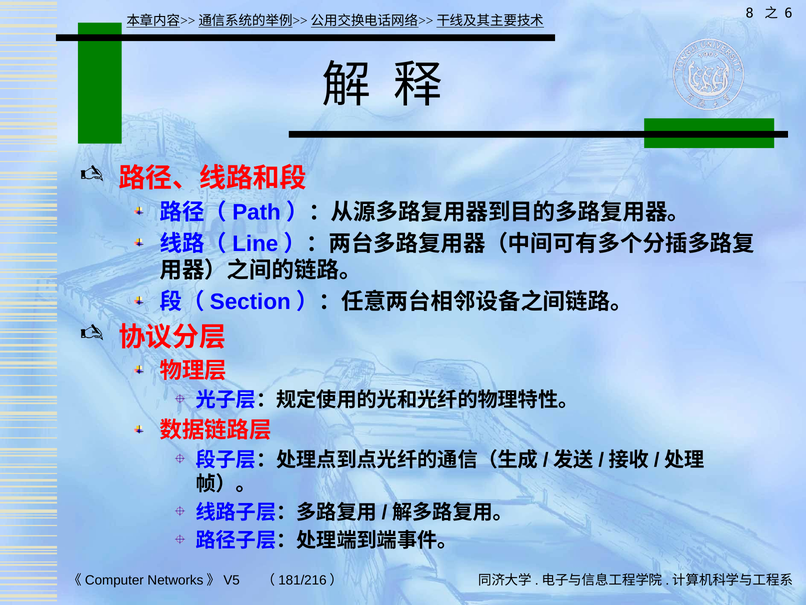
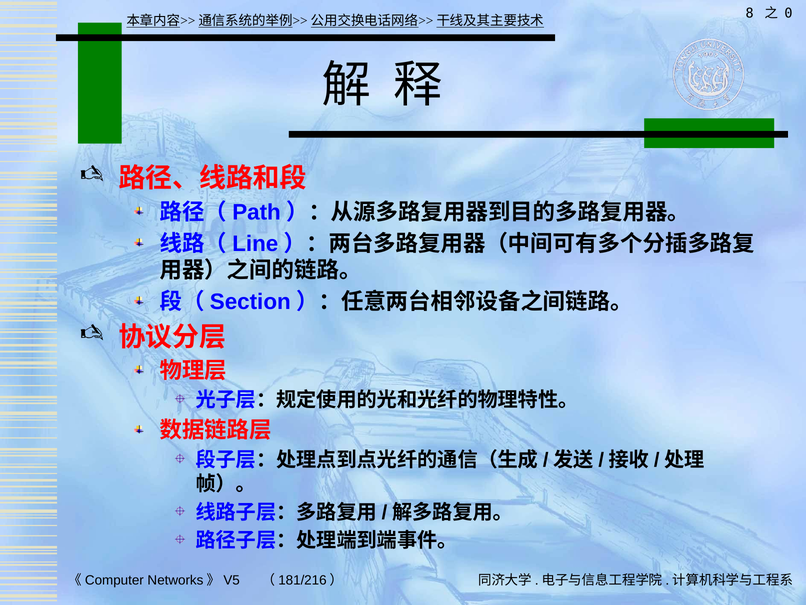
6: 6 -> 0
